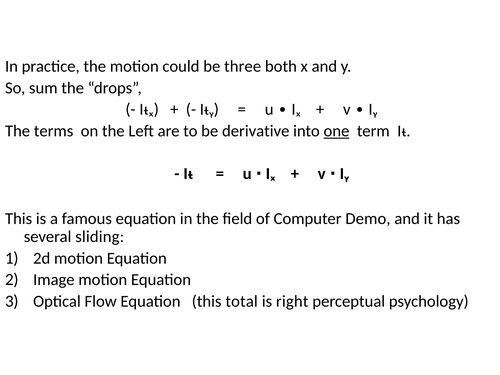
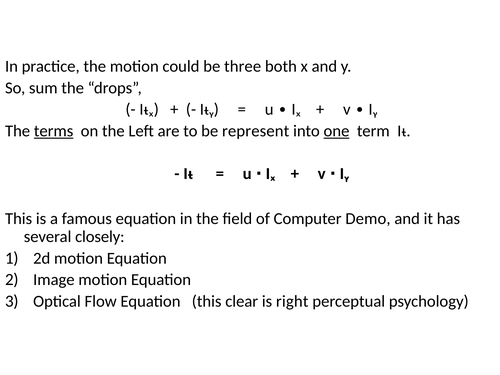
terms underline: none -> present
derivative: derivative -> represent
sliding: sliding -> closely
total: total -> clear
